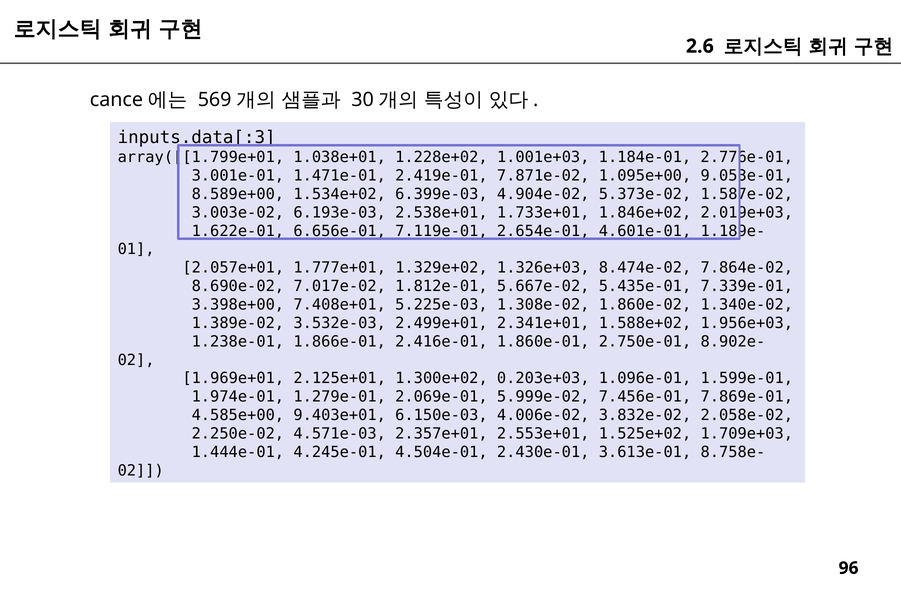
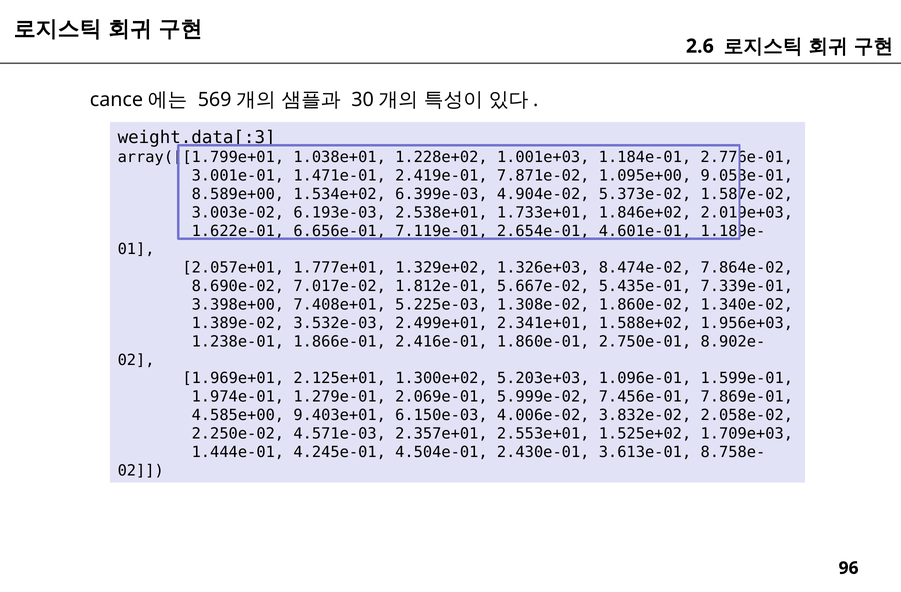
inputs.data[:3: inputs.data[:3 -> weight.data[:3
0.203e+03: 0.203e+03 -> 5.203e+03
